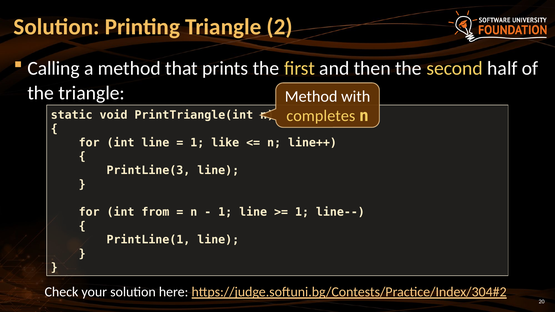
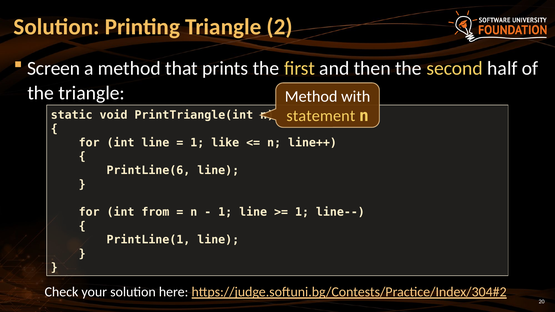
Calling: Calling -> Screen
completes: completes -> statement
PrintLine(3: PrintLine(3 -> PrintLine(6
